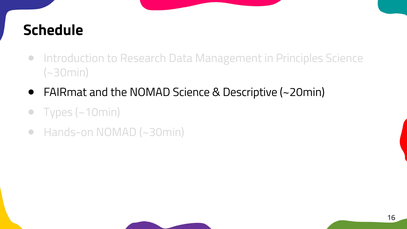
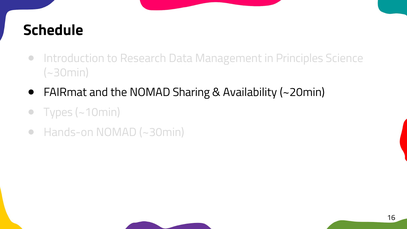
NOMAD Science: Science -> Sharing
Descriptive: Descriptive -> Availability
